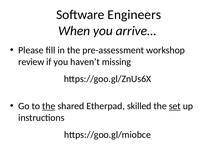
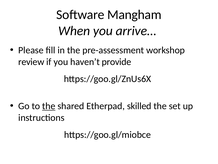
Engineers: Engineers -> Mangham
missing: missing -> provide
set underline: present -> none
